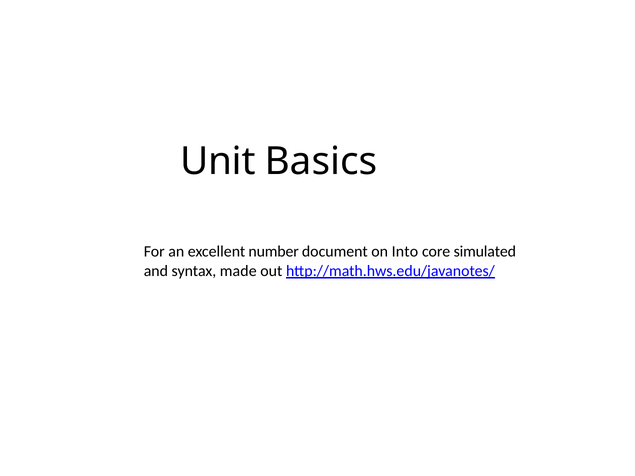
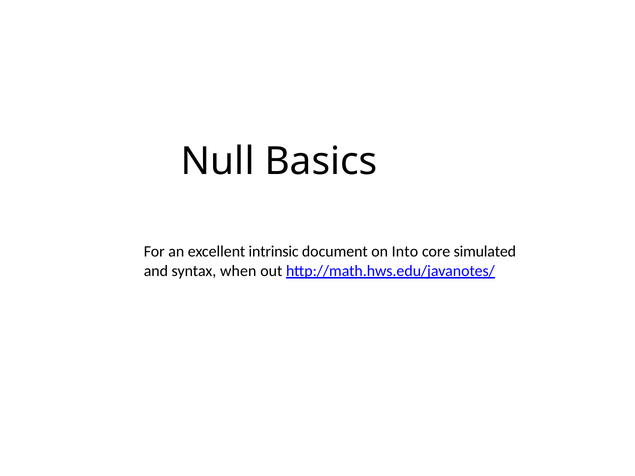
Unit: Unit -> Null
number: number -> intrinsic
made: made -> when
